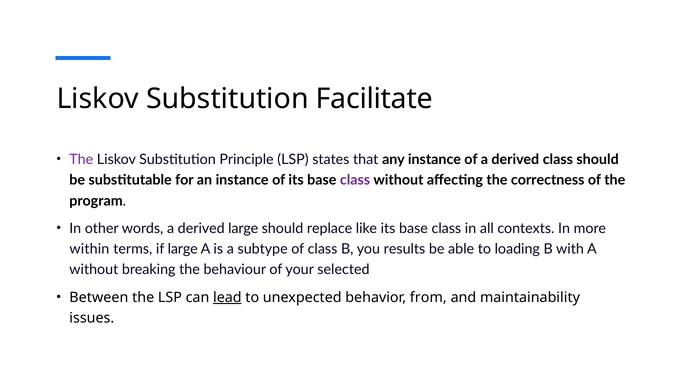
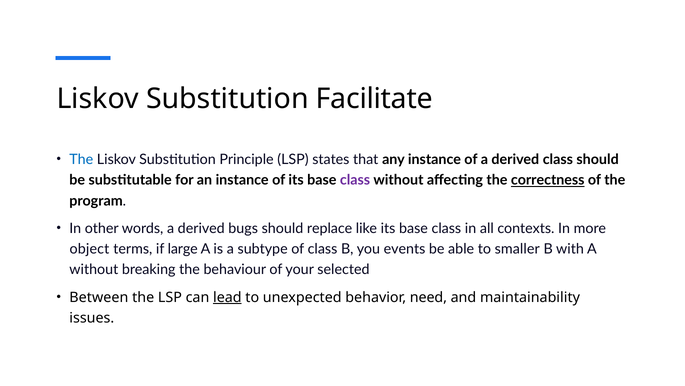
The at (81, 159) colour: purple -> blue
correctness underline: none -> present
derived large: large -> bugs
within: within -> object
results: results -> events
loading: loading -> smaller
from: from -> need
